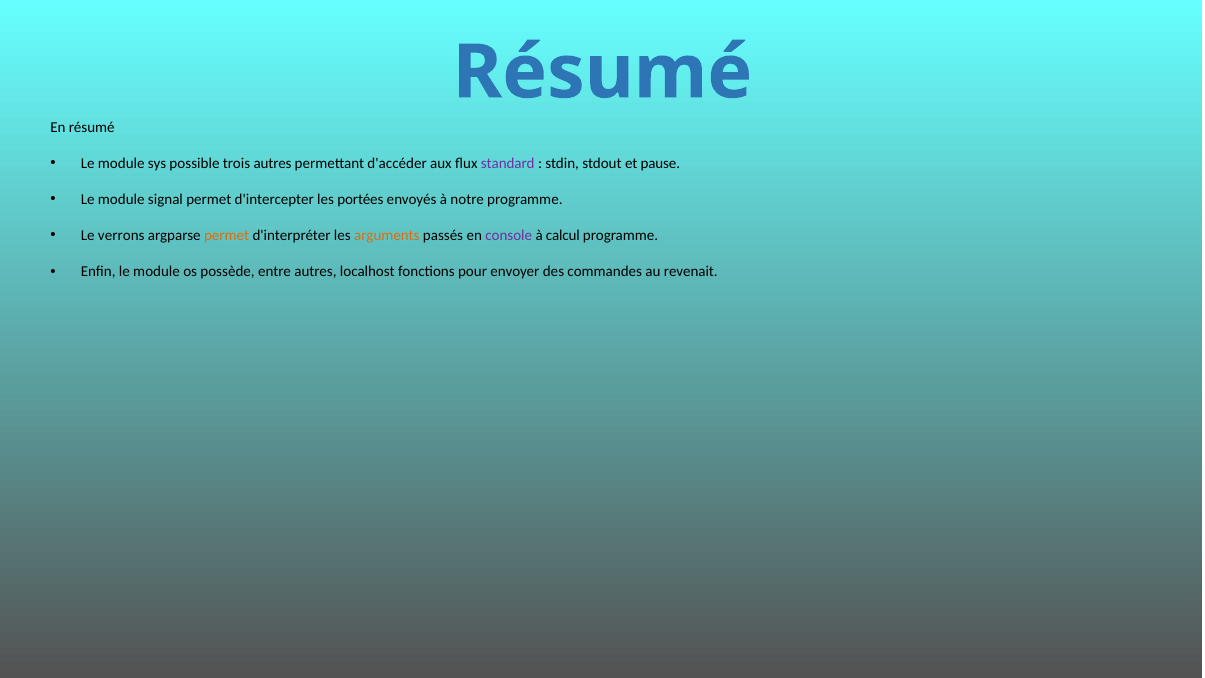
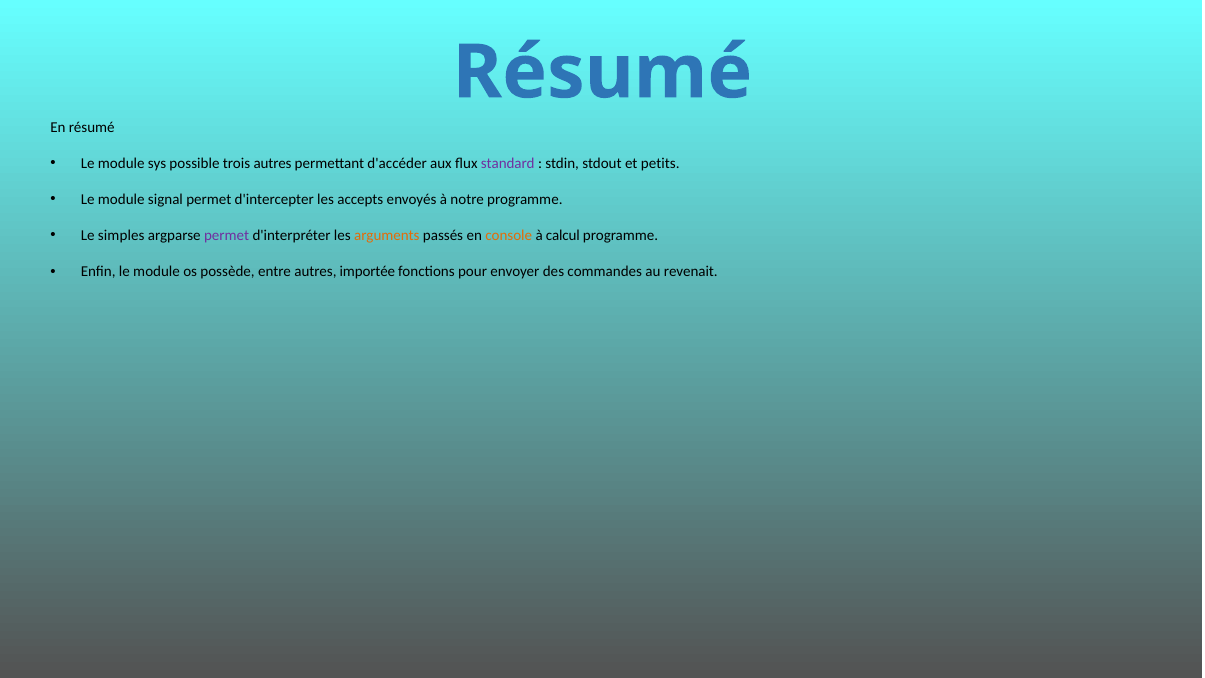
pause: pause -> petits
portées: portées -> accepts
verrons: verrons -> simples
permet at (227, 236) colour: orange -> purple
console colour: purple -> orange
localhost: localhost -> importée
